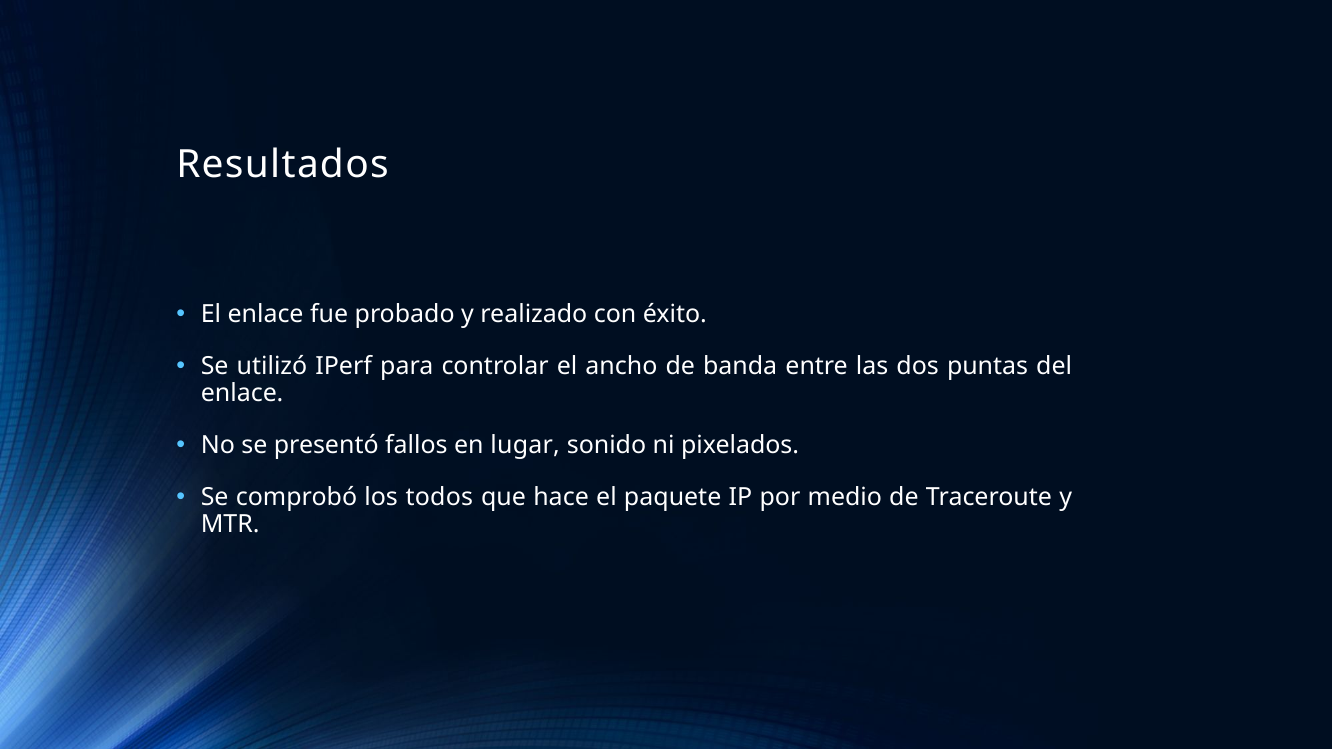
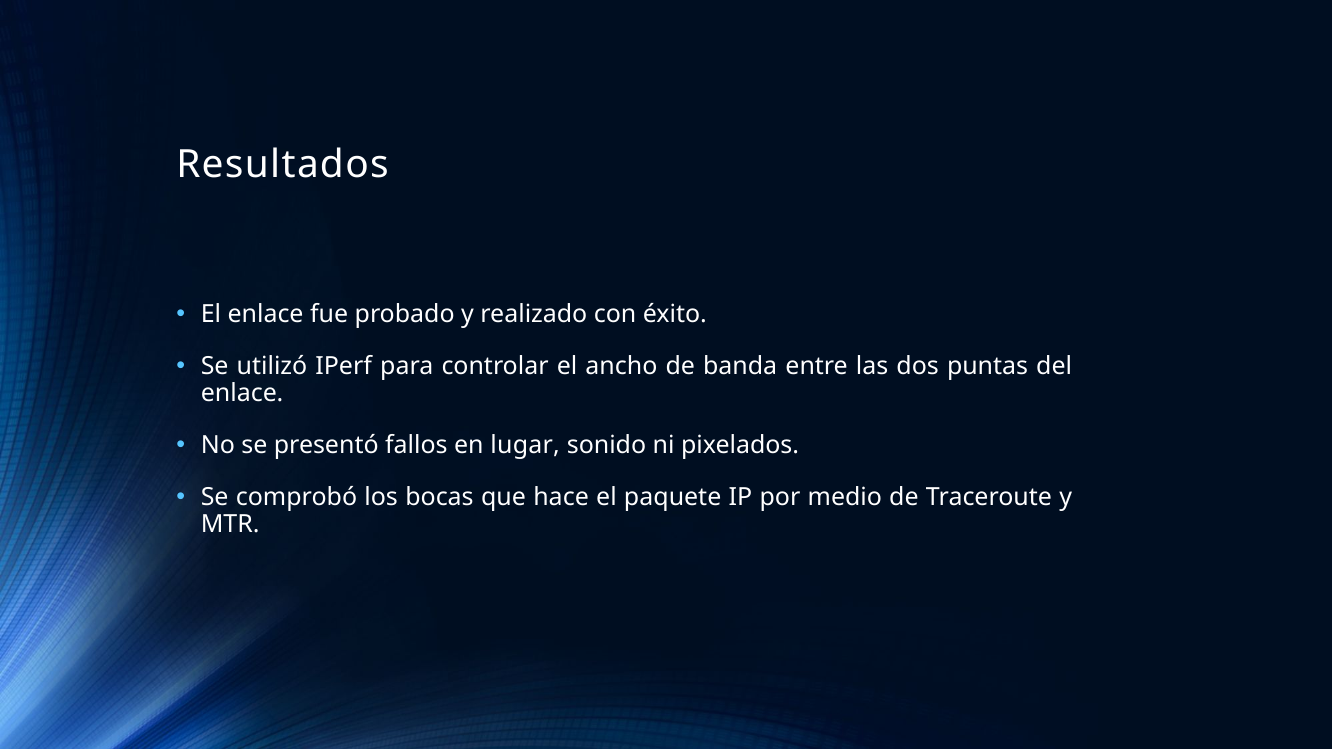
todos: todos -> bocas
